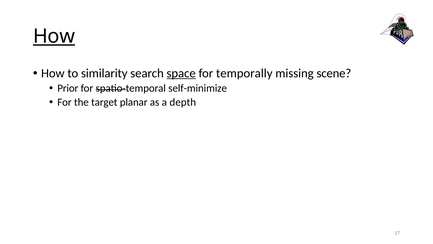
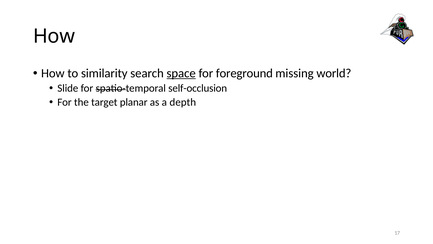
How at (54, 36) underline: present -> none
temporally: temporally -> foreground
scene: scene -> world
Prior: Prior -> Slide
self-minimize: self-minimize -> self-occlusion
